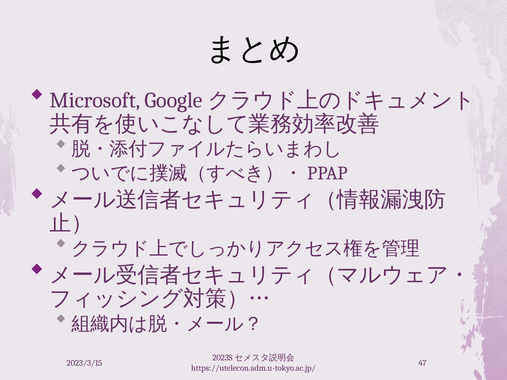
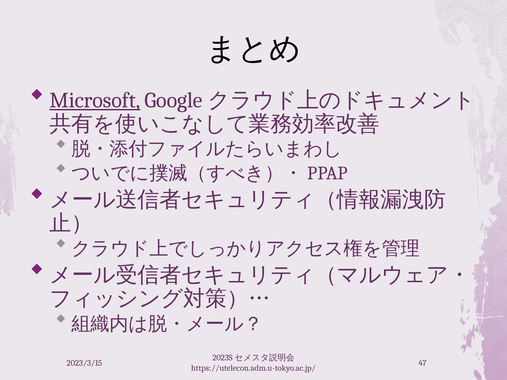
Microsoft underline: none -> present
